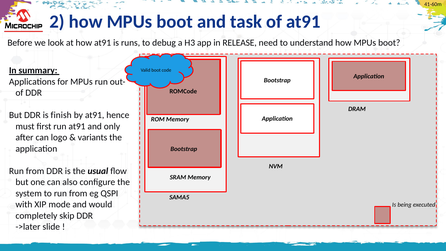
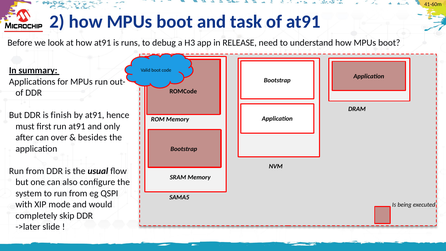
logo: logo -> over
variants: variants -> besides
